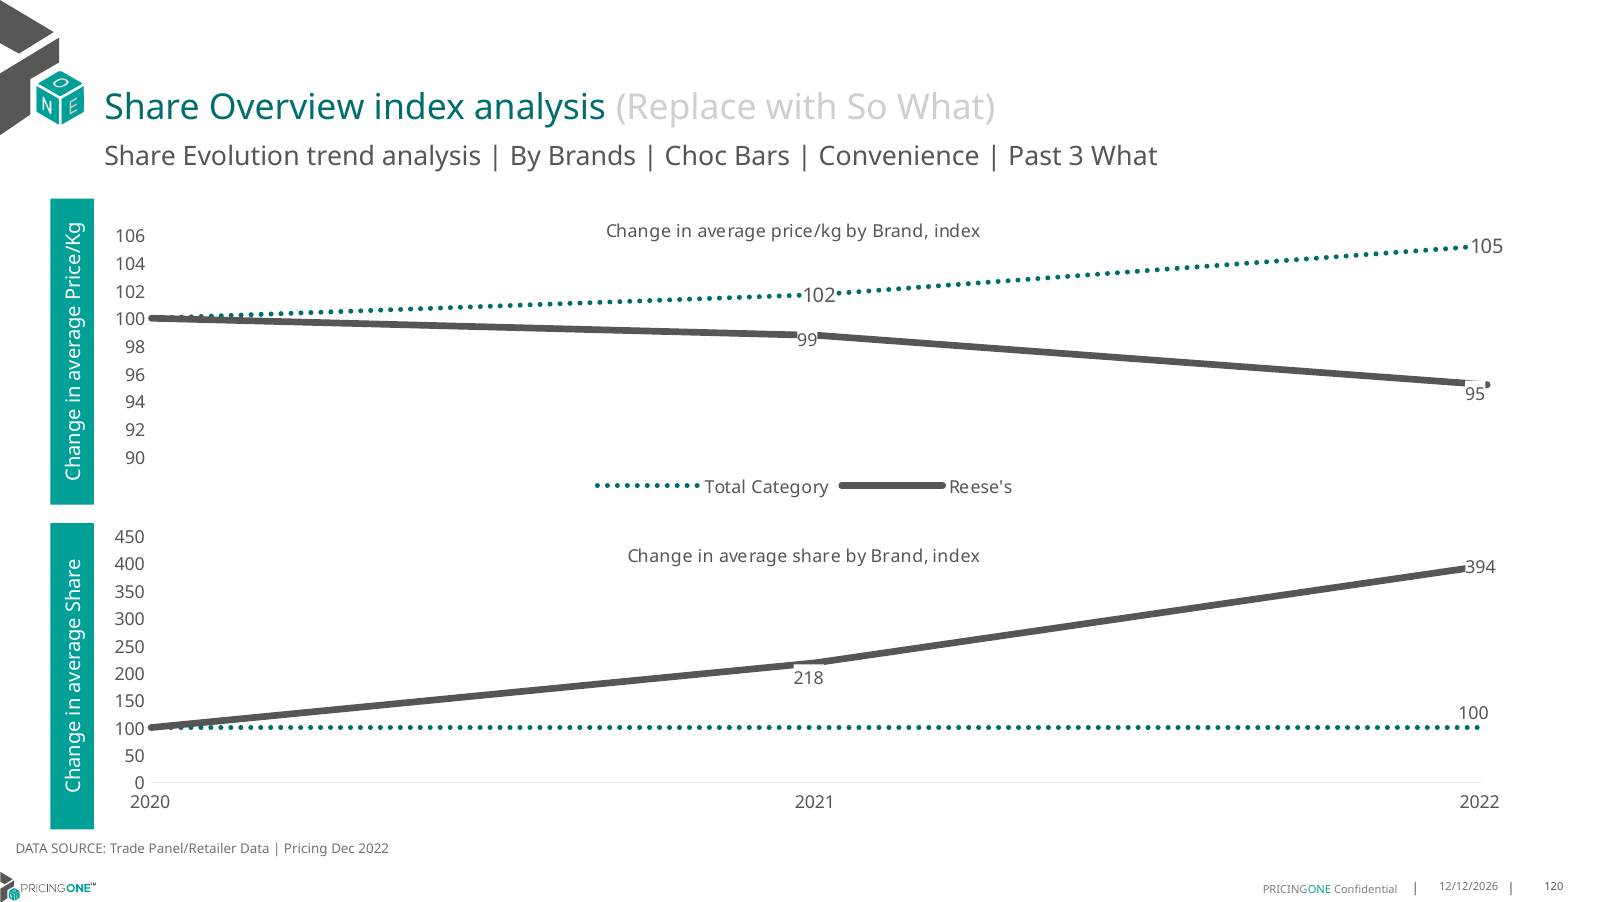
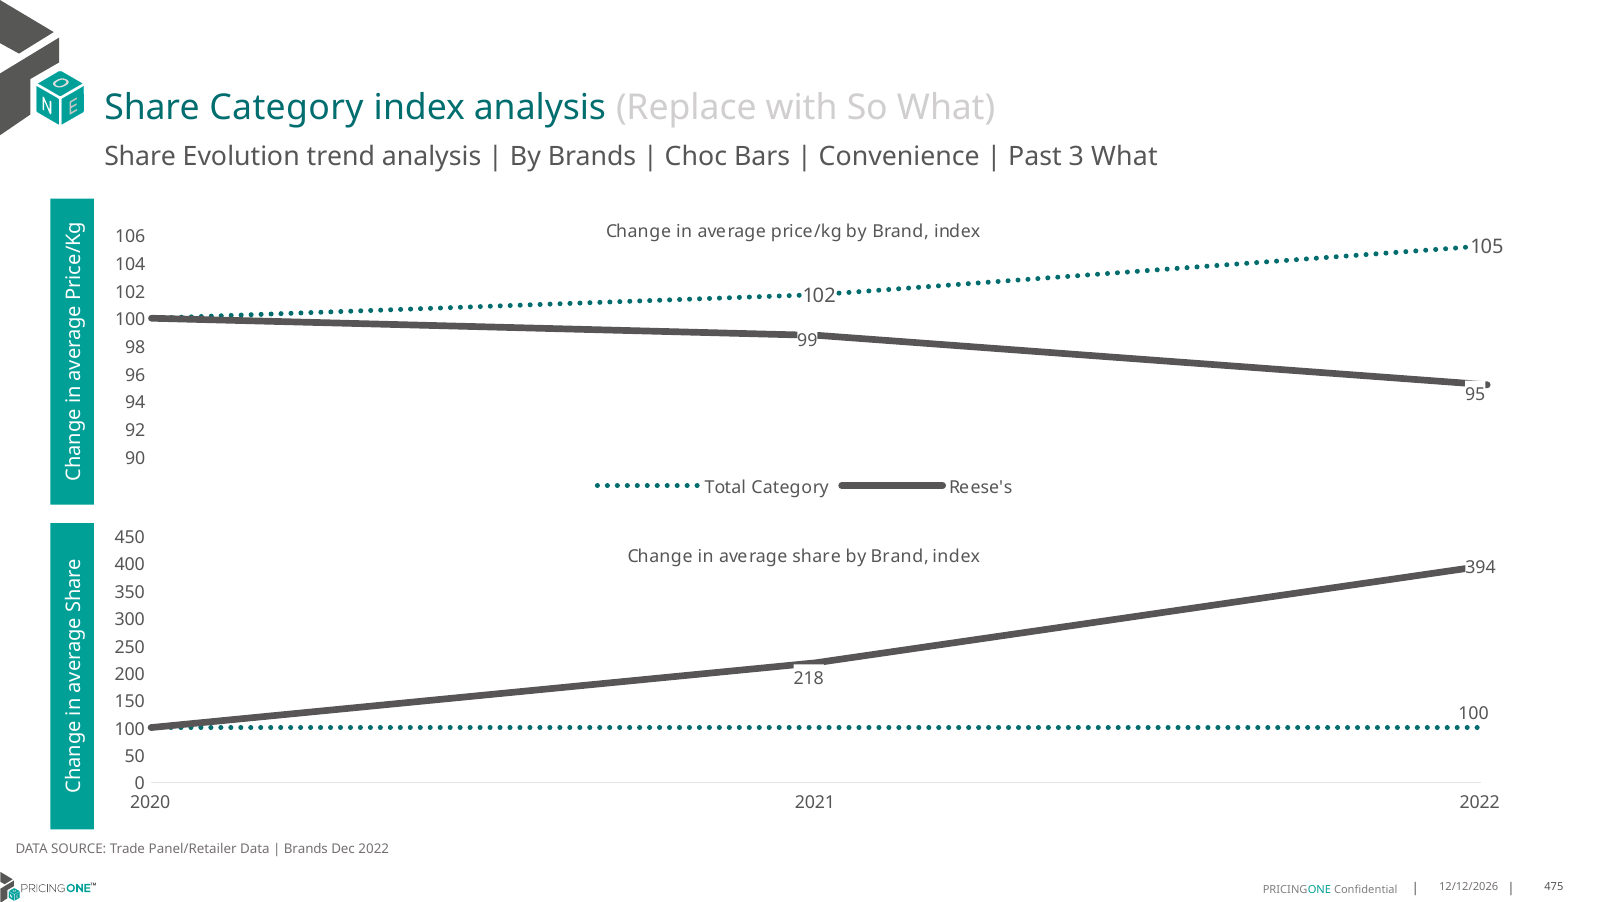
Share Overview: Overview -> Category
Pricing at (306, 849): Pricing -> Brands
120: 120 -> 475
